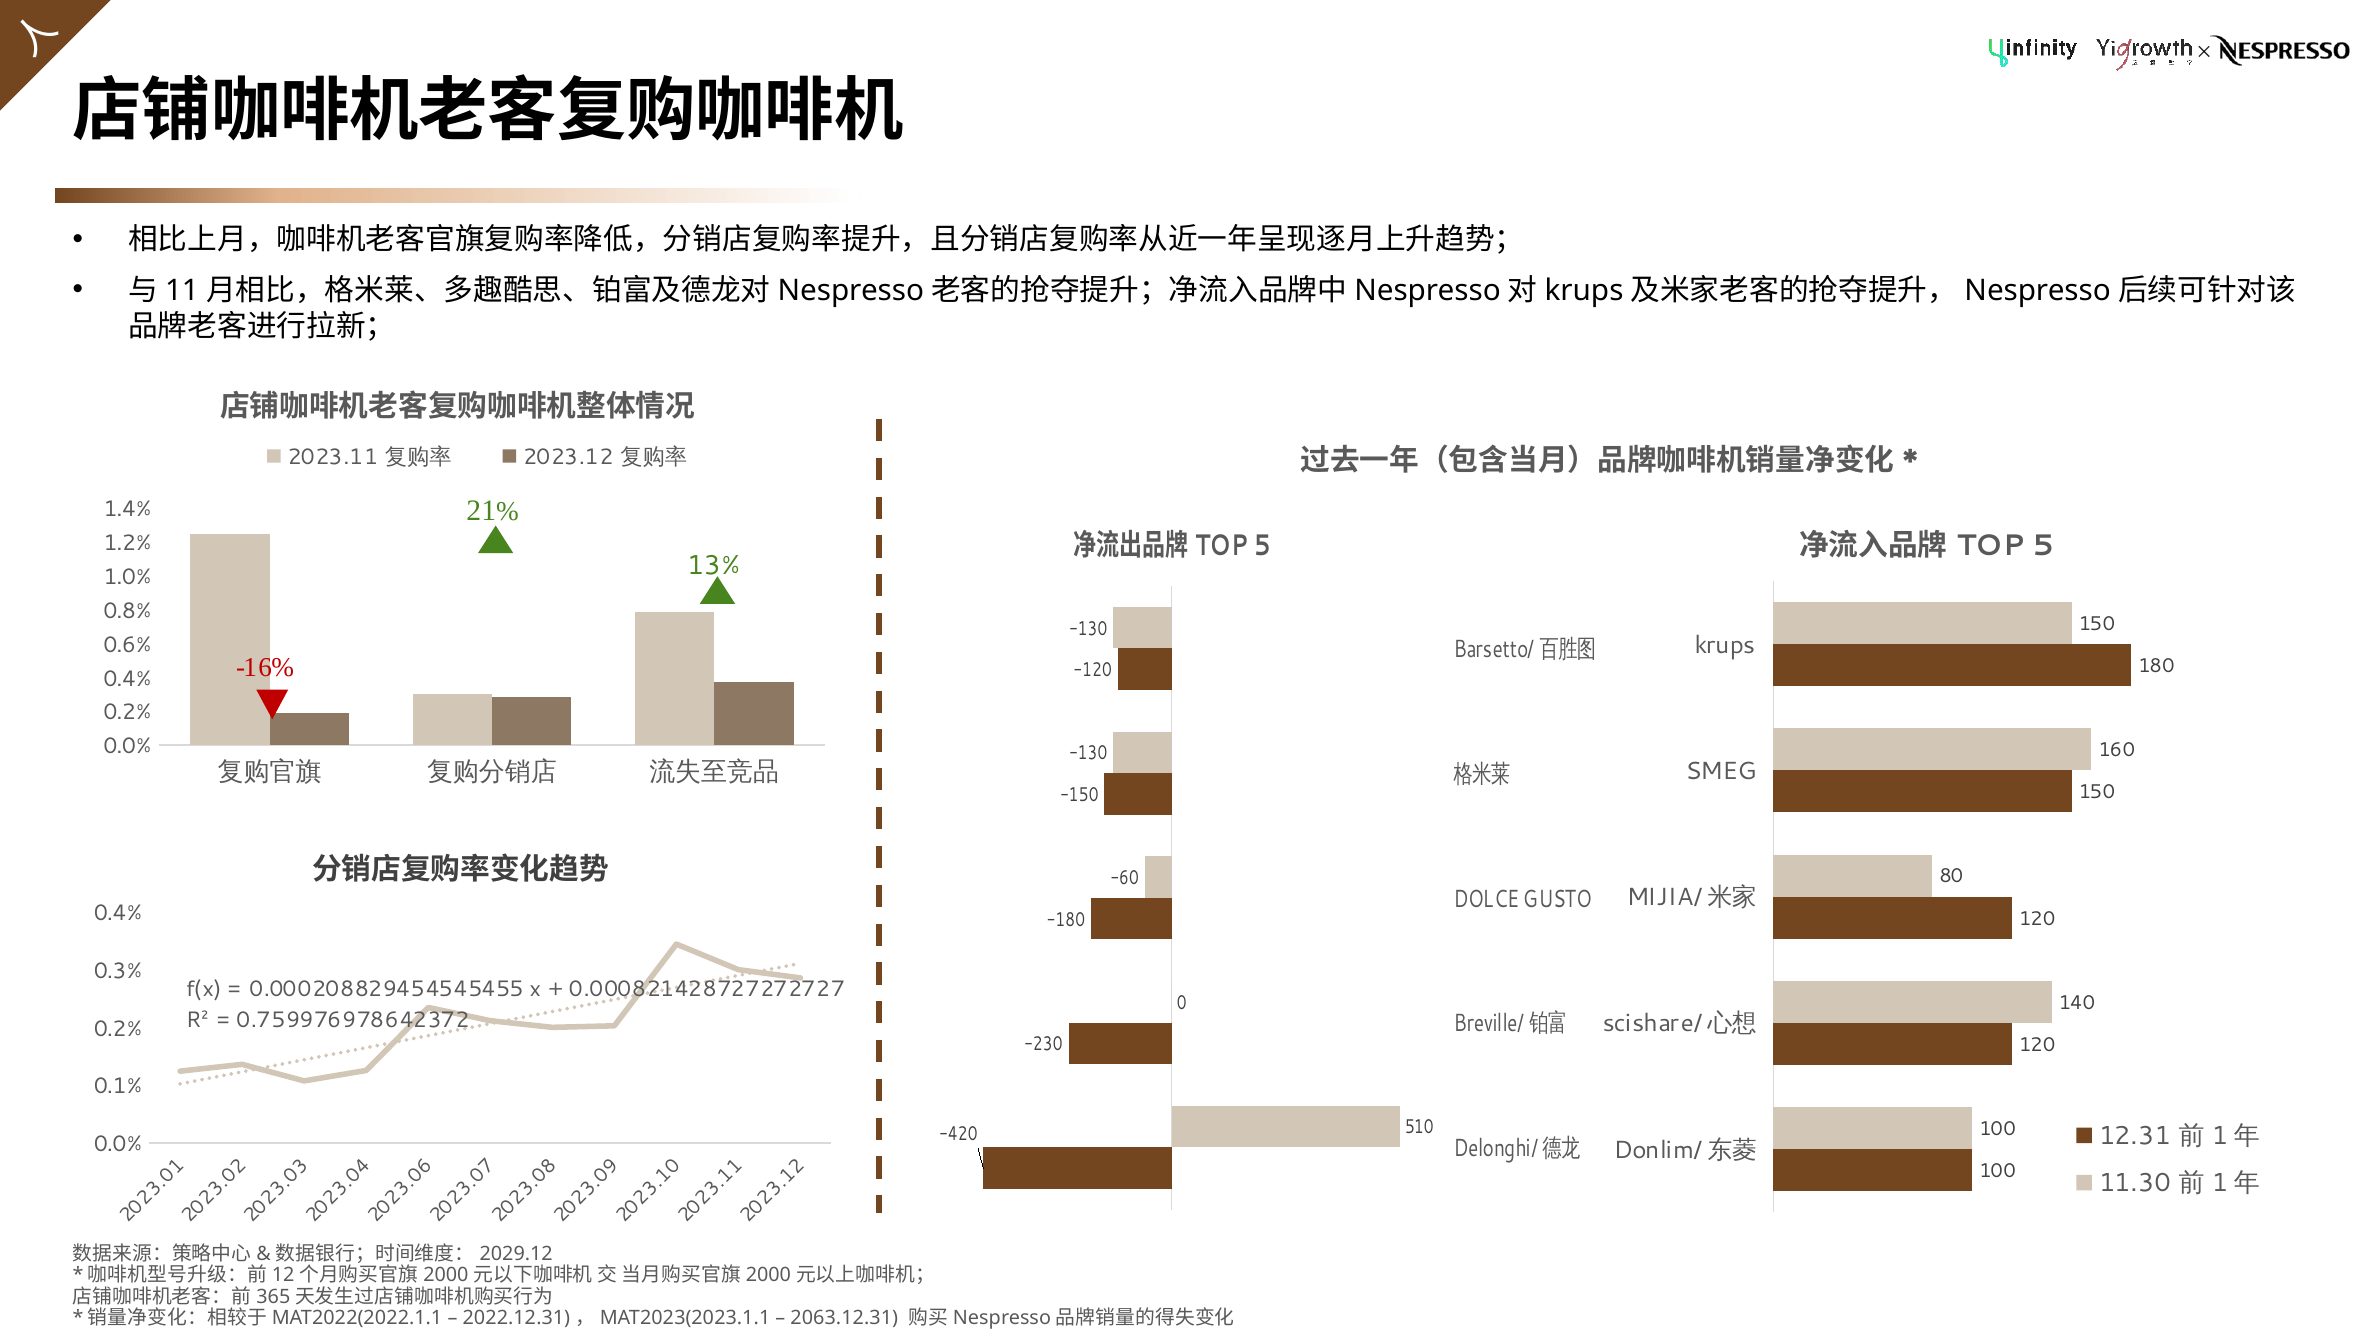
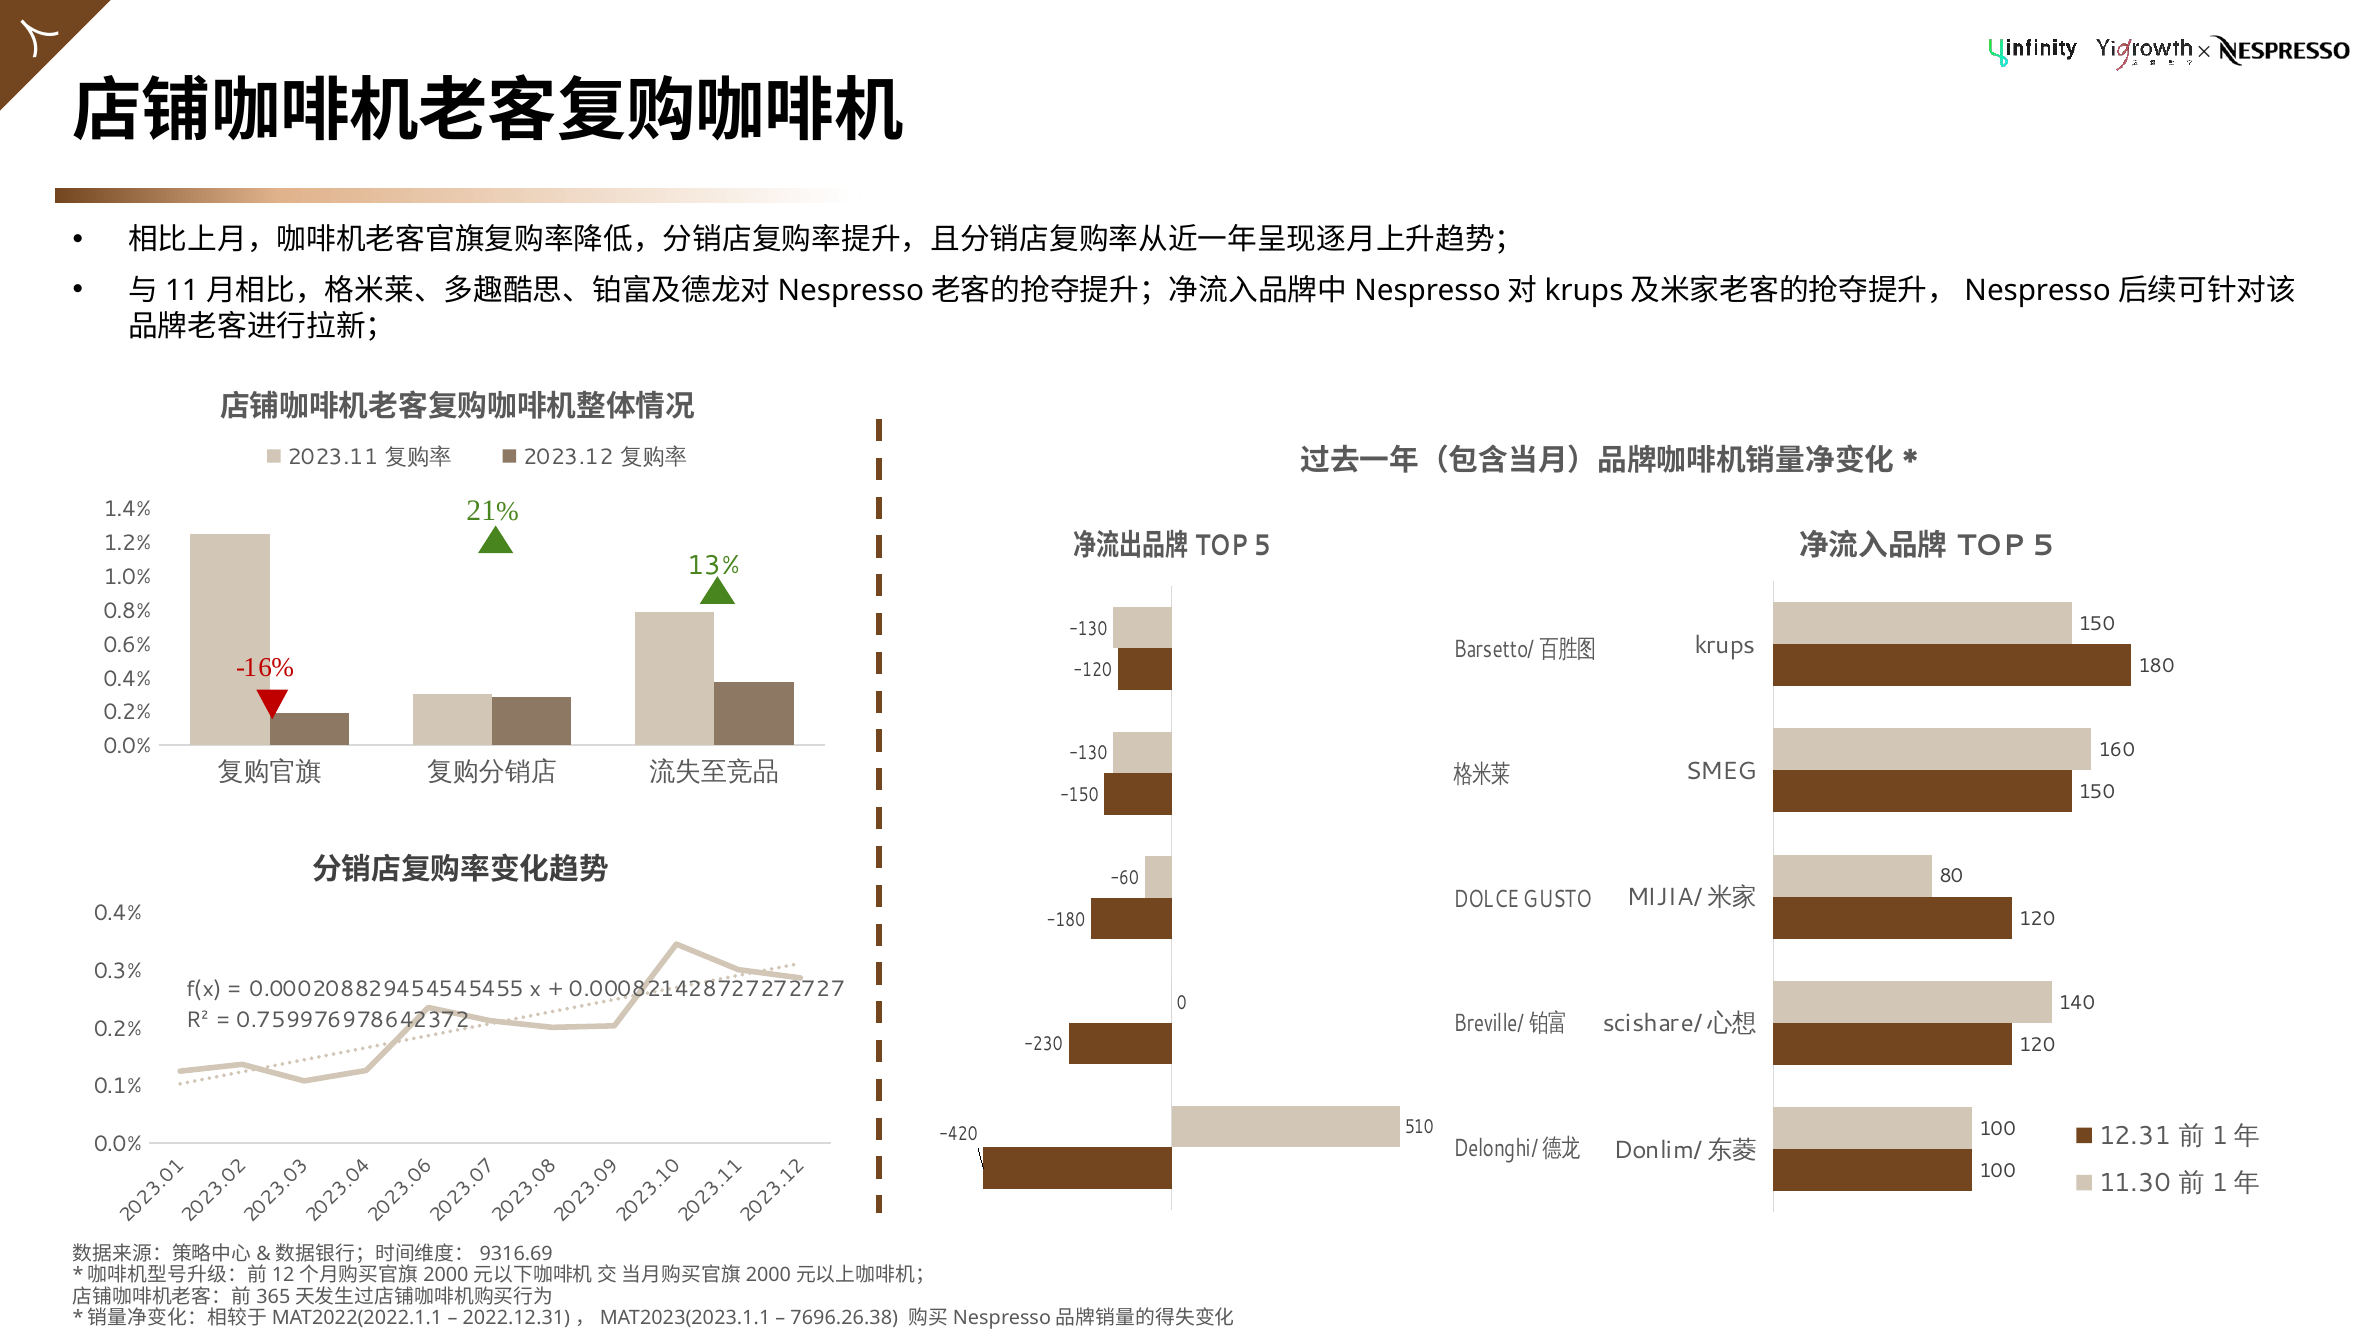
2029.12: 2029.12 -> 9316.69
2063.12.31: 2063.12.31 -> 7696.26.38
